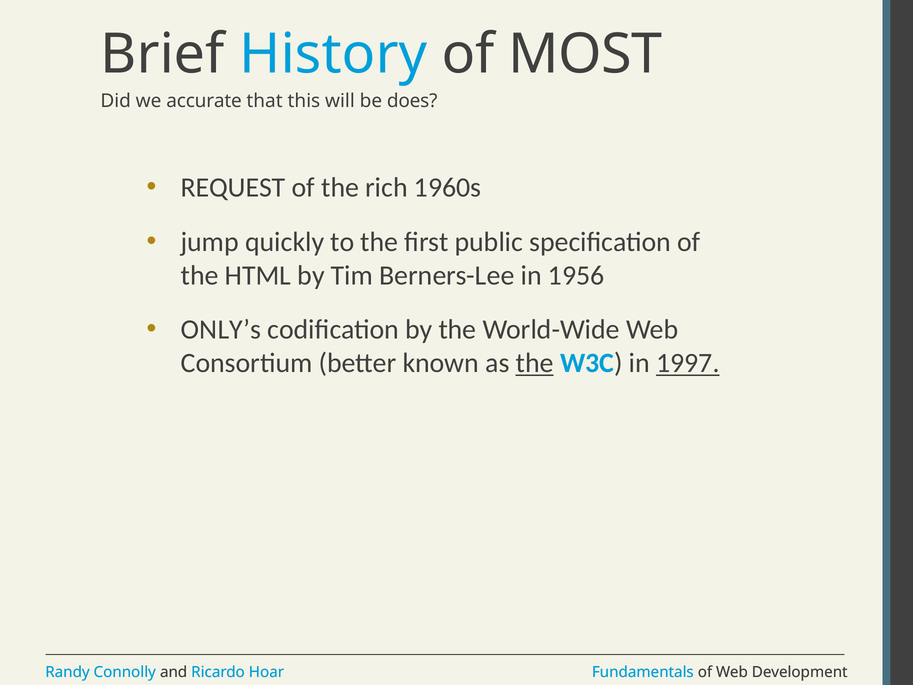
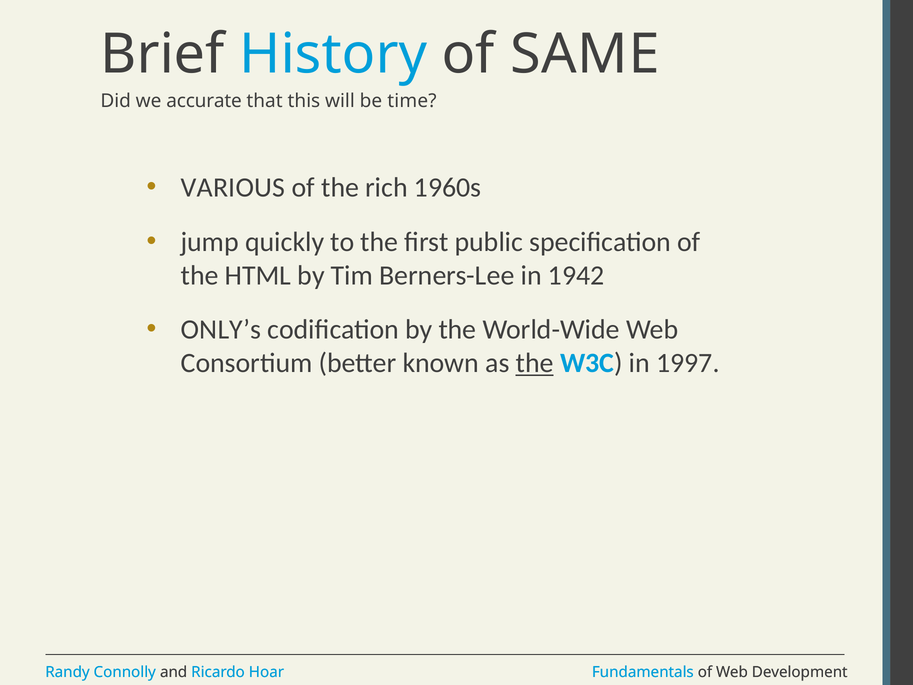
MOST: MOST -> SAME
does: does -> time
REQUEST: REQUEST -> VARIOUS
1956: 1956 -> 1942
1997 underline: present -> none
